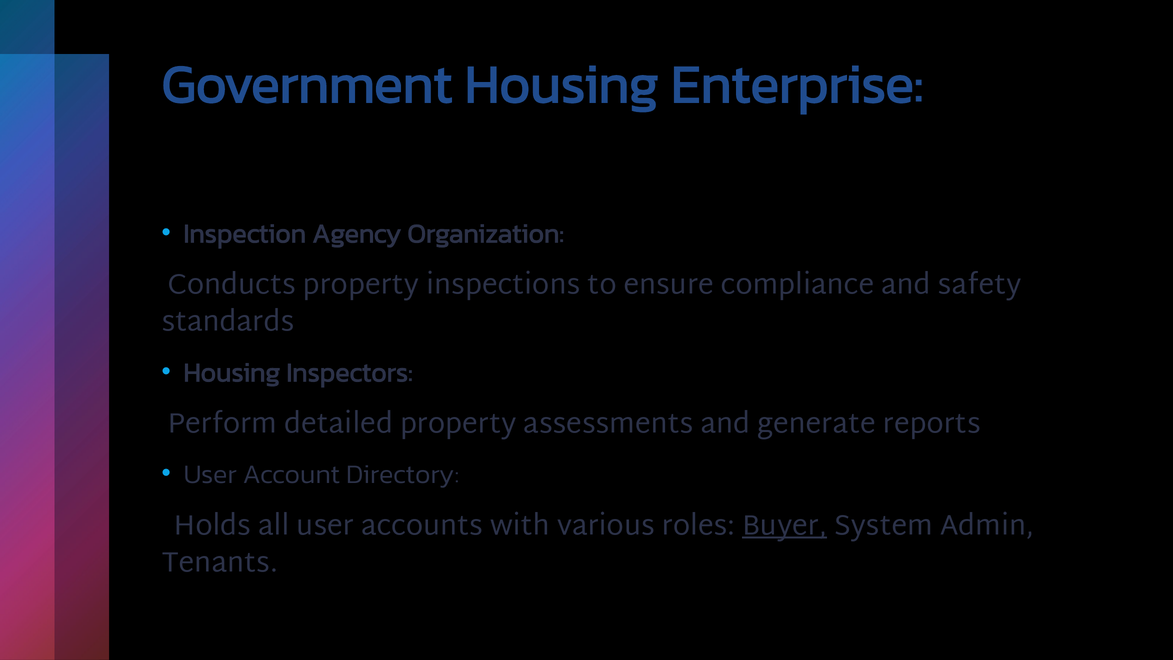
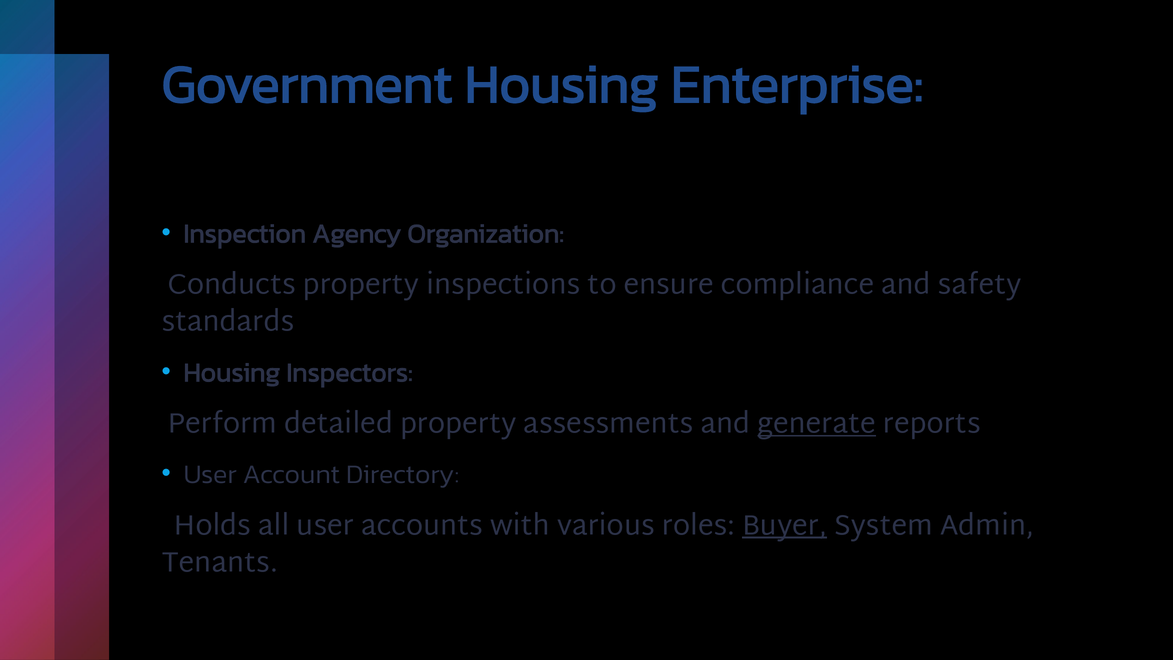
generate underline: none -> present
